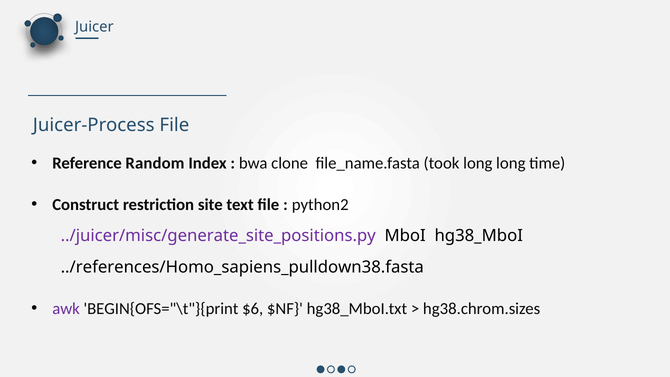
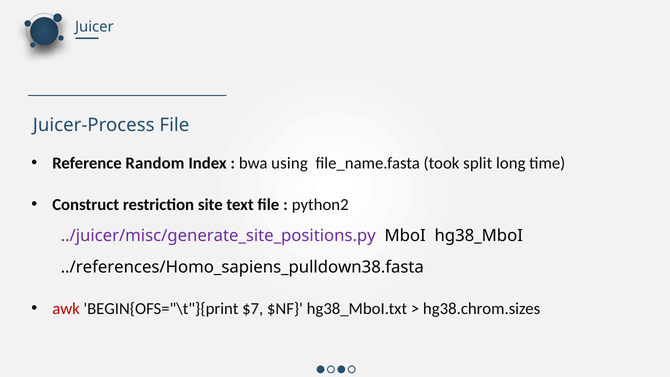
clone: clone -> using
took long: long -> split
awk colour: purple -> red
$6: $6 -> $7
